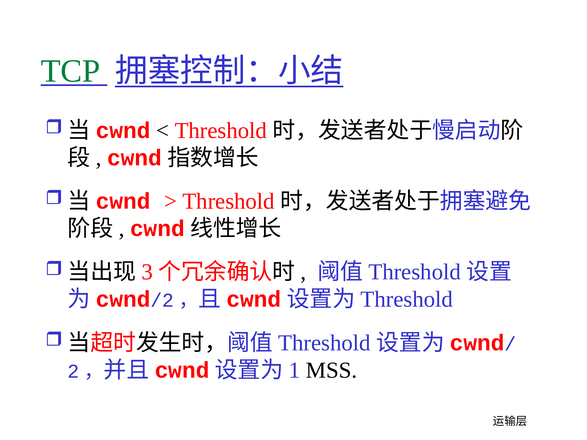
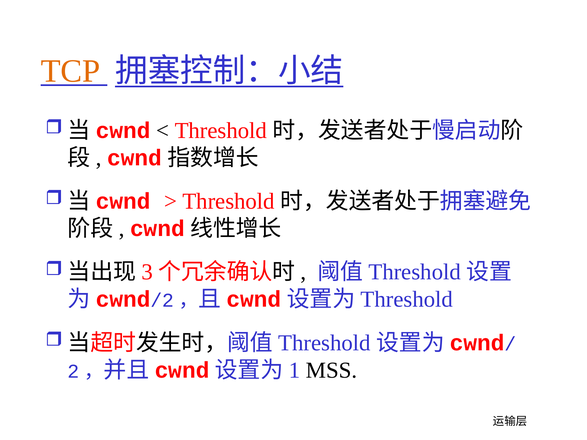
TCP colour: green -> orange
